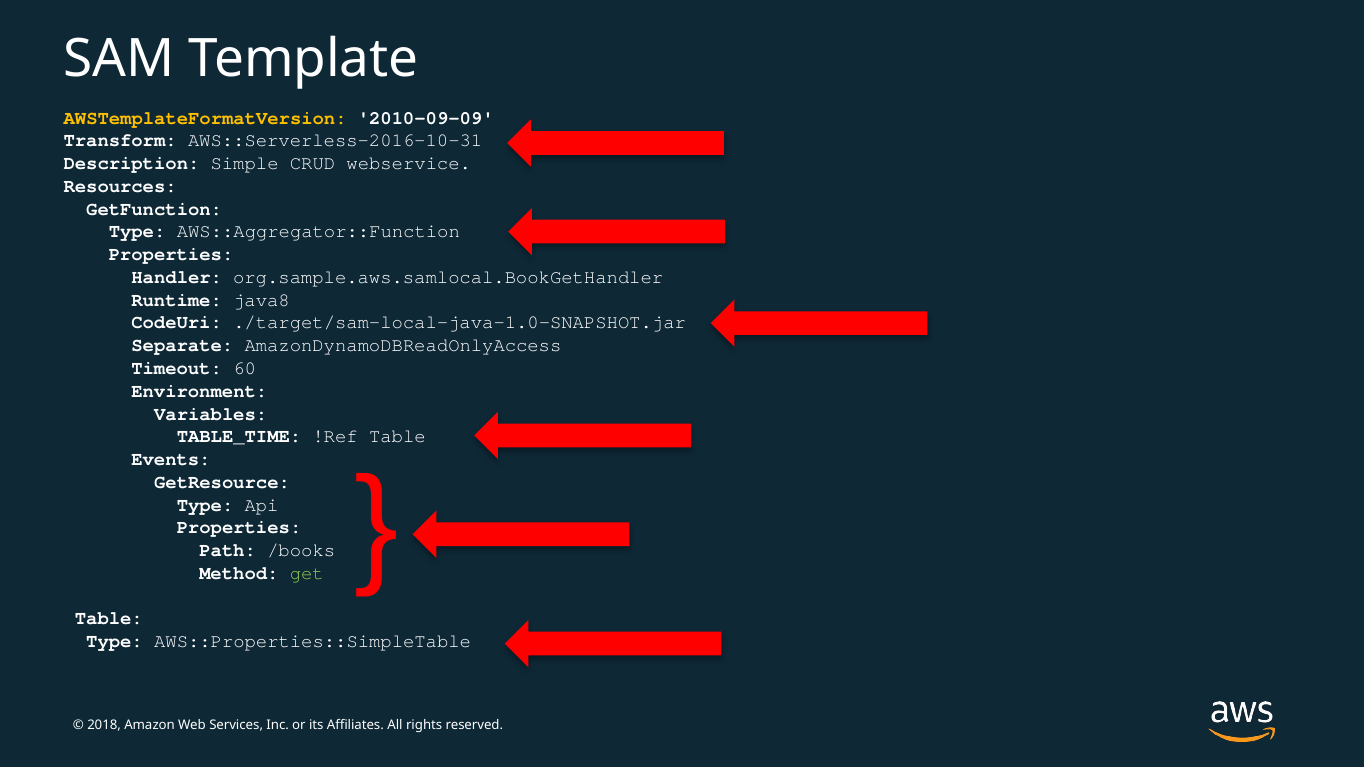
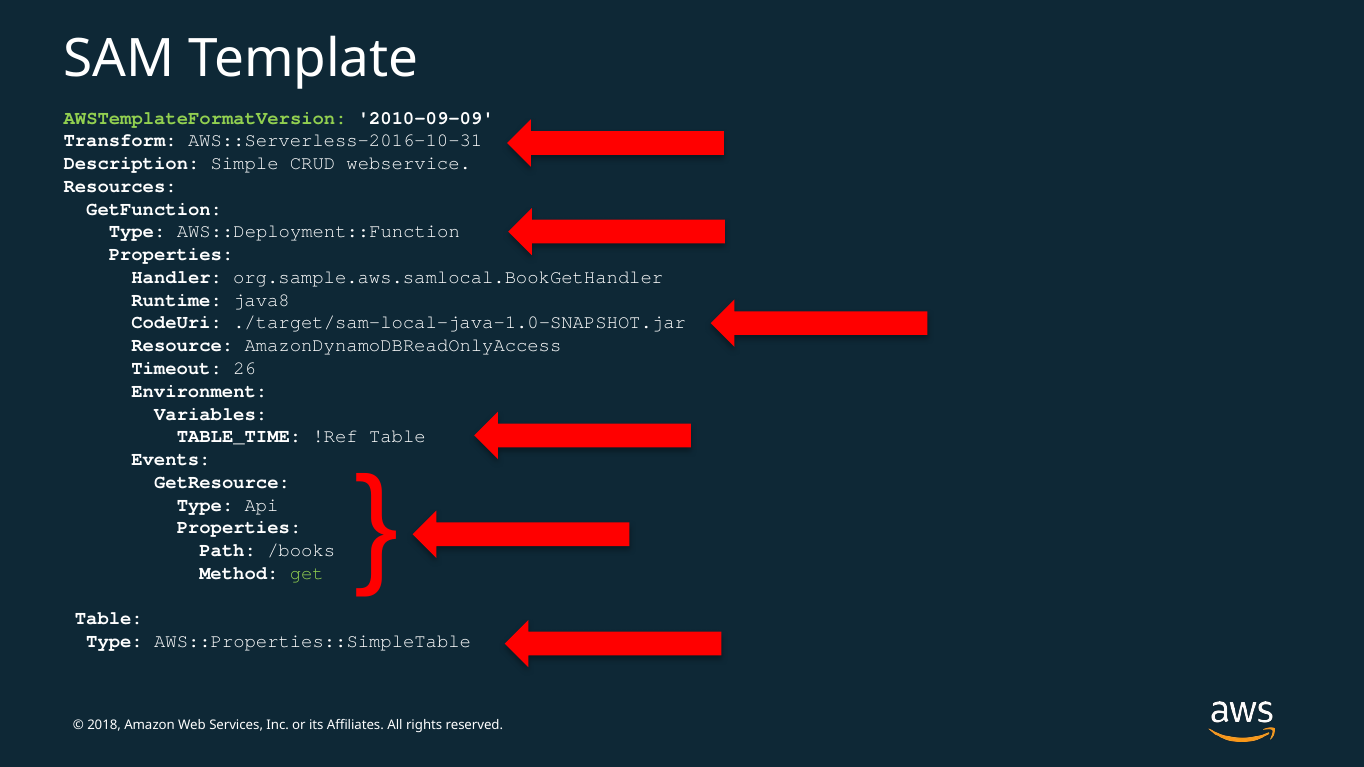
AWSTemplateFormatVersion colour: yellow -> light green
AWS::Aggregator::Function: AWS::Aggregator::Function -> AWS::Deployment::Function
Separate: Separate -> Resource
60: 60 -> 26
